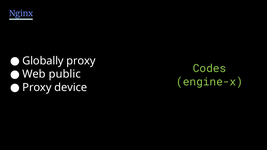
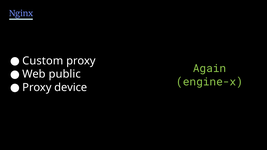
Globally: Globally -> Custom
Codes: Codes -> Again
